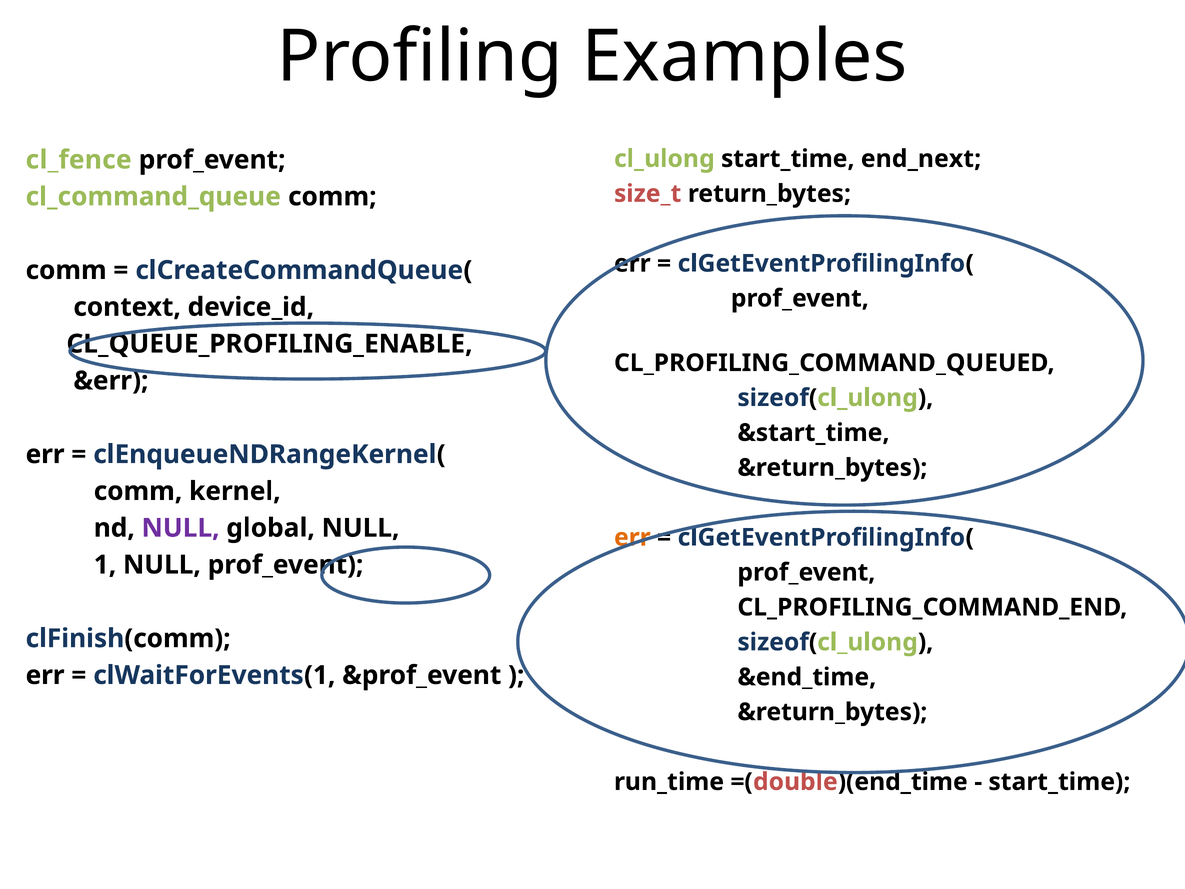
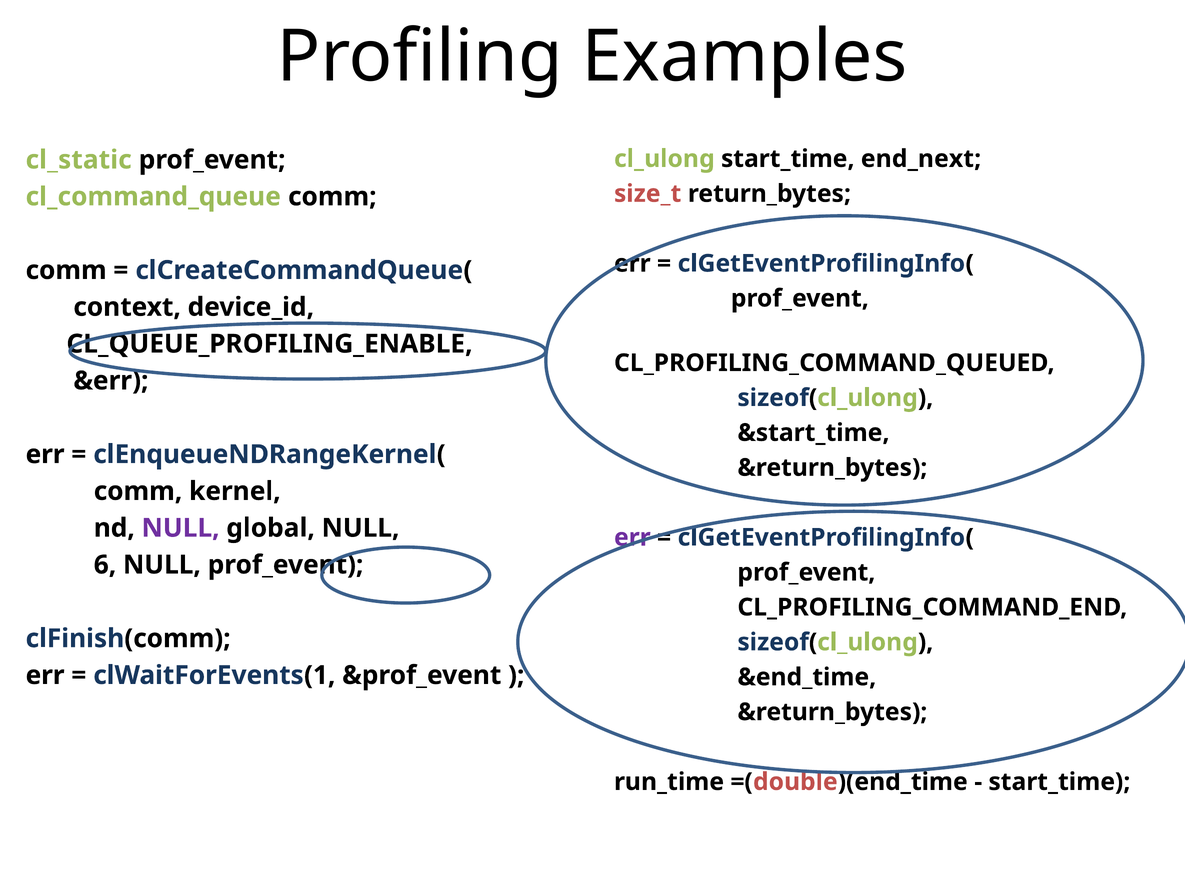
cl_fence: cl_fence -> cl_static
err at (632, 537) colour: orange -> purple
1: 1 -> 6
